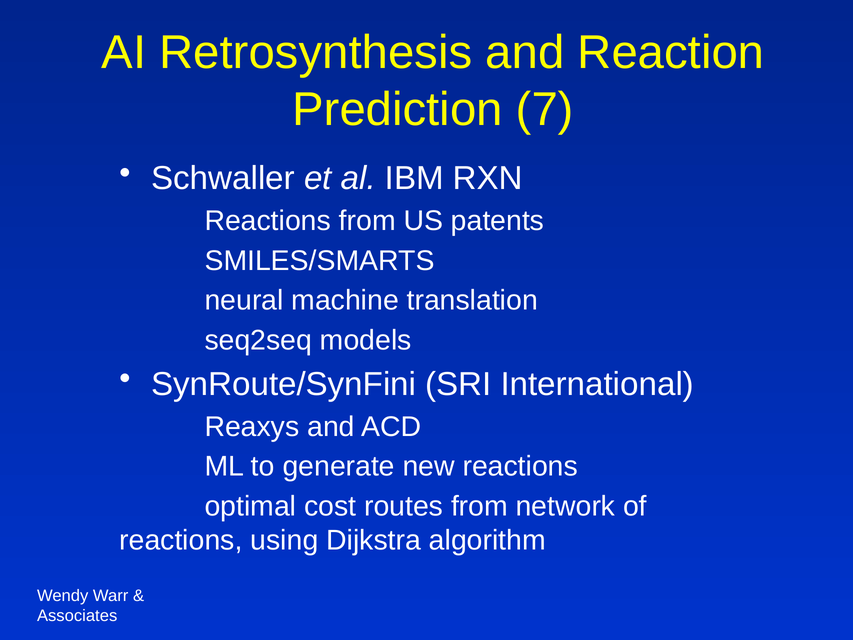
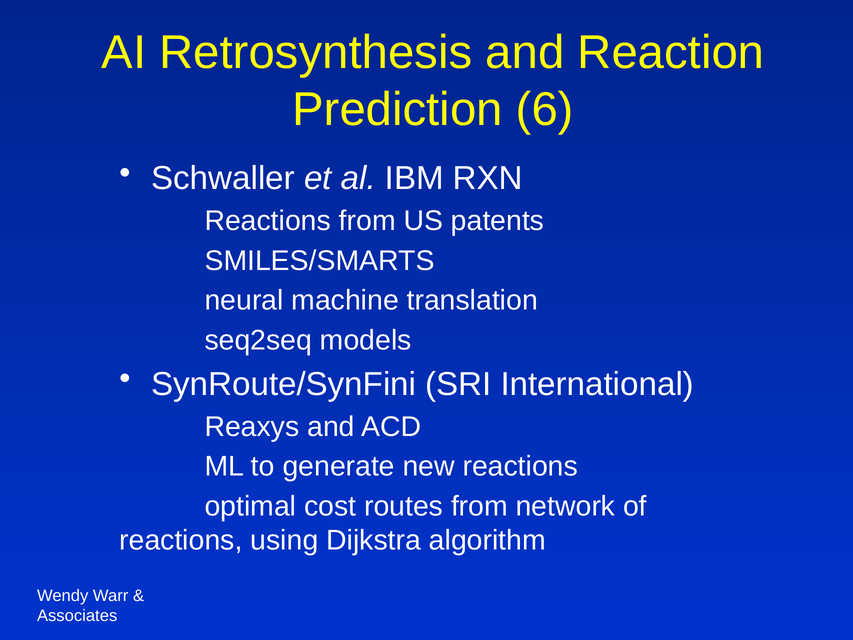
7: 7 -> 6
